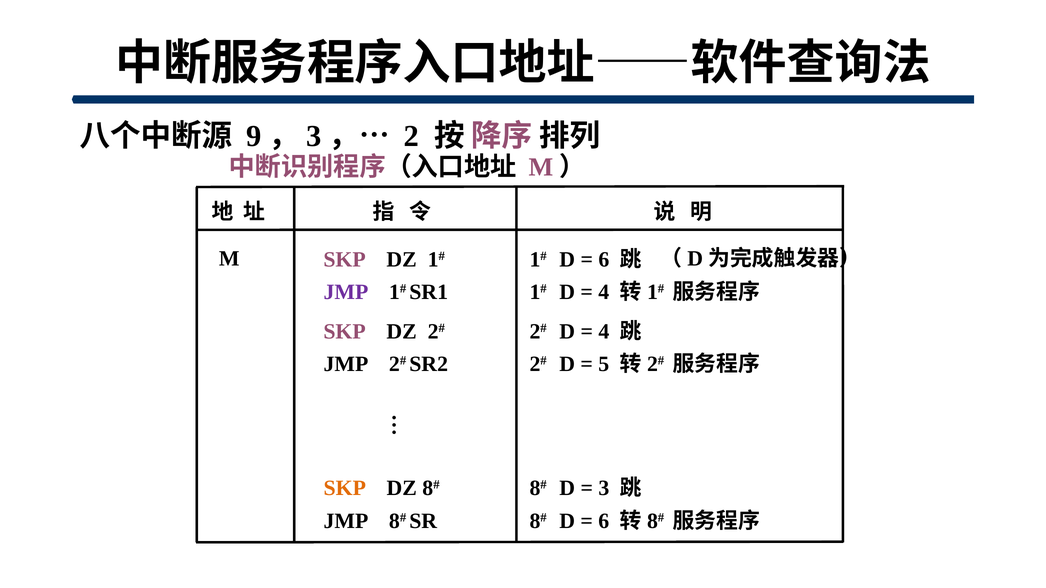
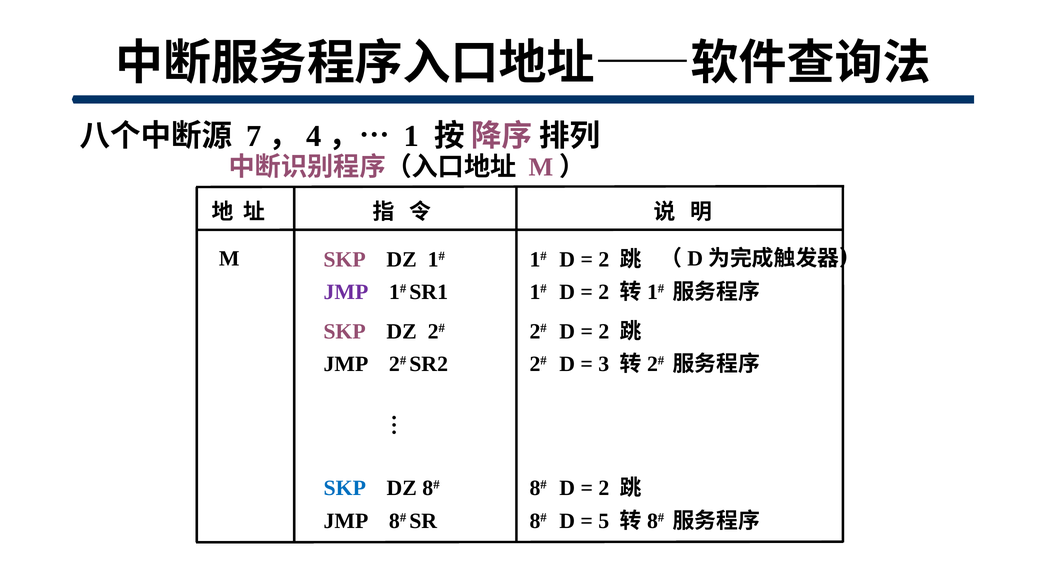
9: 9 -> 7
3 at (314, 136): 3 -> 4
2: 2 -> 1
6 at (604, 260): 6 -> 2
4 at (604, 292): 4 -> 2
4 at (604, 332): 4 -> 2
5: 5 -> 3
SKP at (345, 489) colour: orange -> blue
3 at (604, 489): 3 -> 2
6 at (604, 521): 6 -> 5
